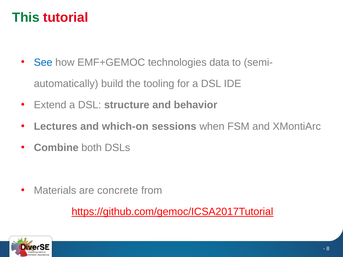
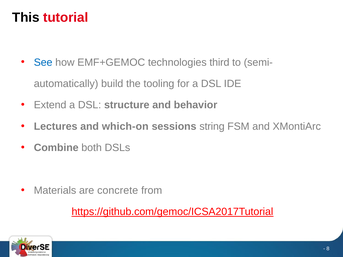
This colour: green -> black
data: data -> third
when: when -> string
